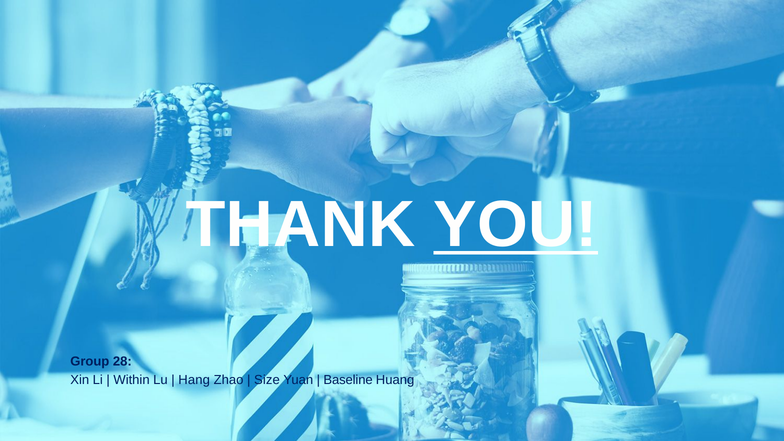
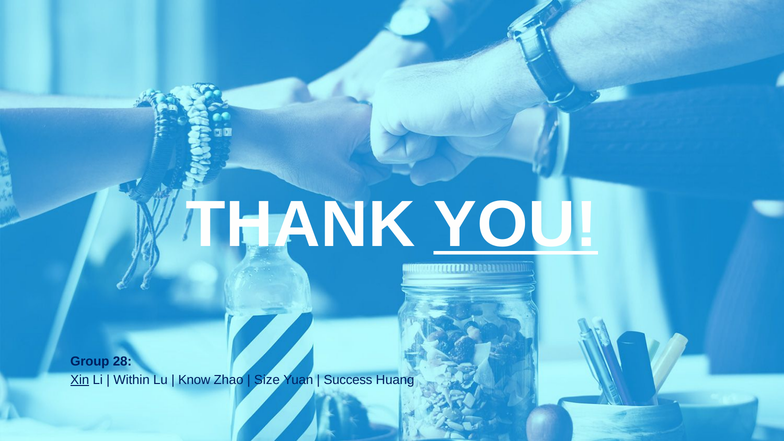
Xin underline: none -> present
Hang: Hang -> Know
Baseline: Baseline -> Success
